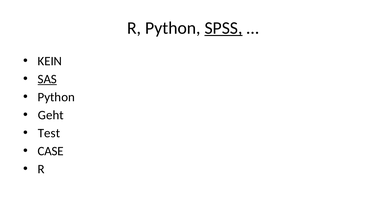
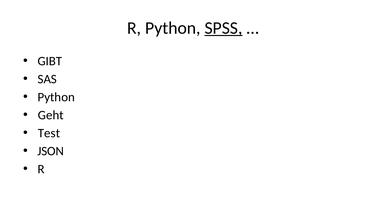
KEIN: KEIN -> GIBT
SAS underline: present -> none
CASE: CASE -> JSON
